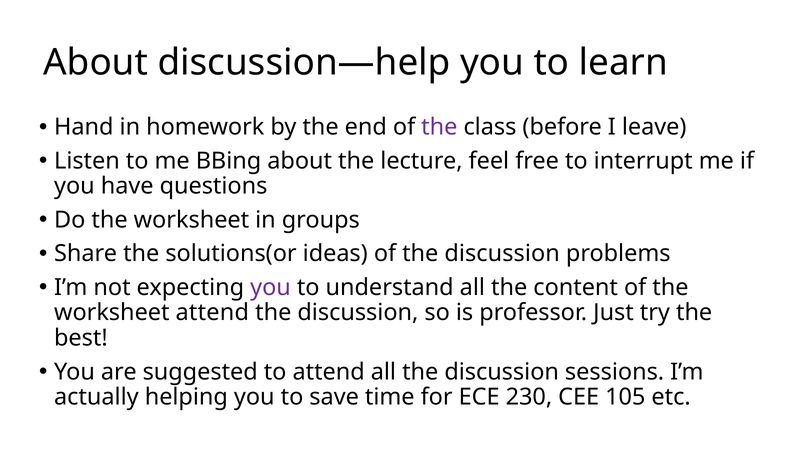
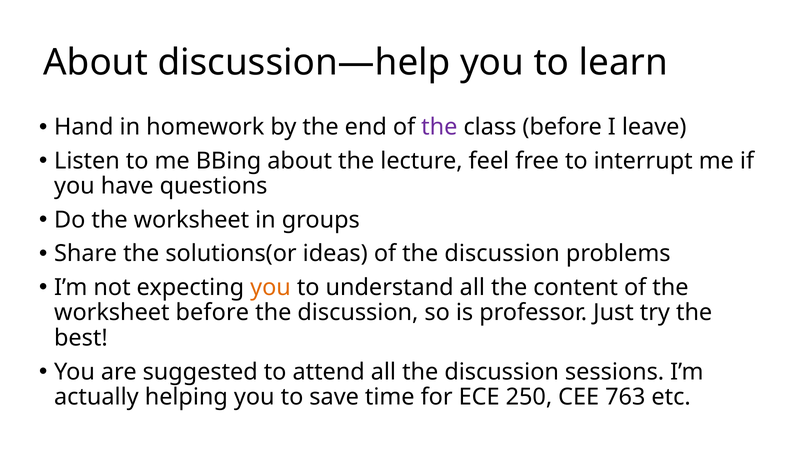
you at (271, 287) colour: purple -> orange
worksheet attend: attend -> before
230: 230 -> 250
105: 105 -> 763
